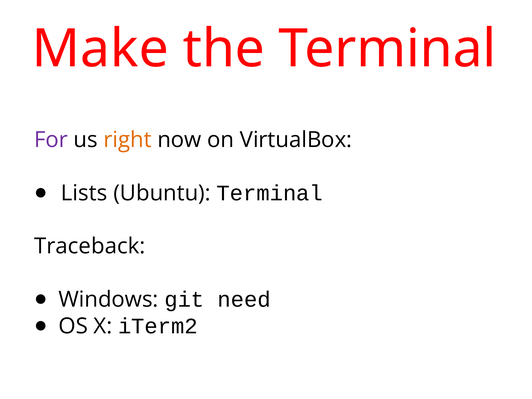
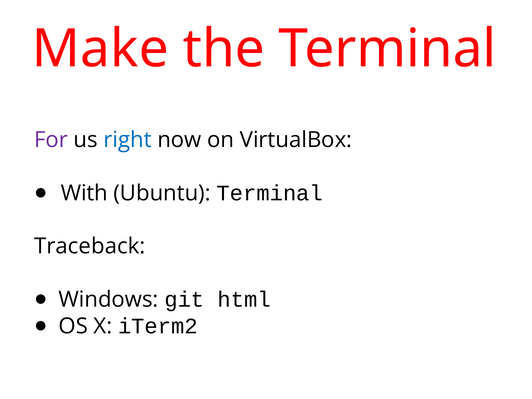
right colour: orange -> blue
Lists: Lists -> With
need: need -> html
